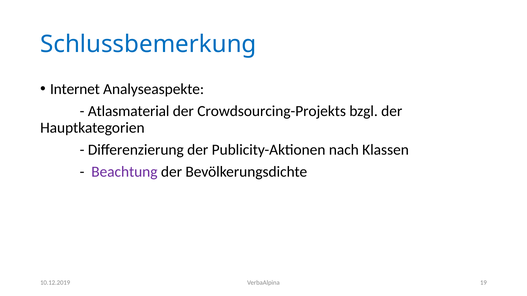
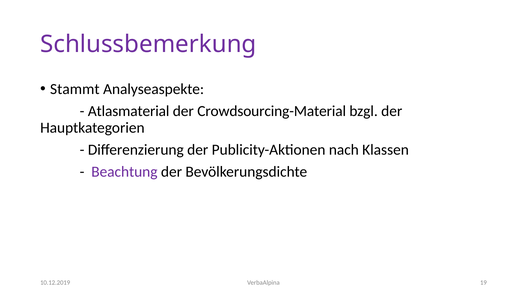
Schlussbemerkung colour: blue -> purple
Internet: Internet -> Stammt
Crowdsourcing-Projekts: Crowdsourcing-Projekts -> Crowdsourcing-Material
